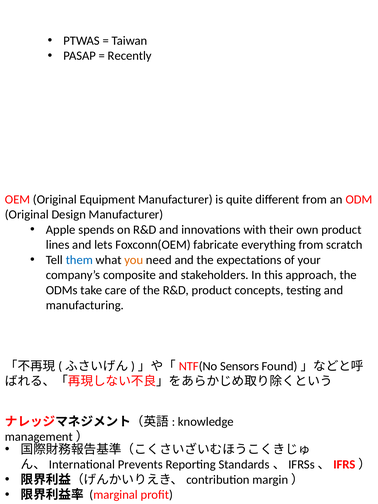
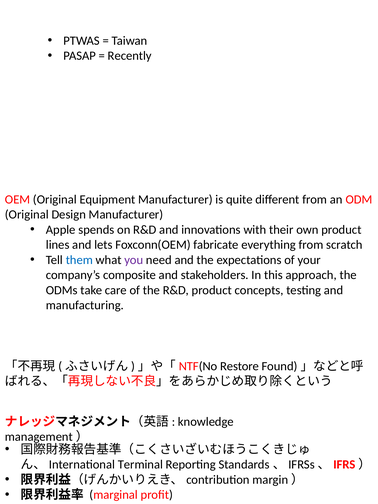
you colour: orange -> purple
Sensors: Sensors -> Restore
Prevents: Prevents -> Terminal
